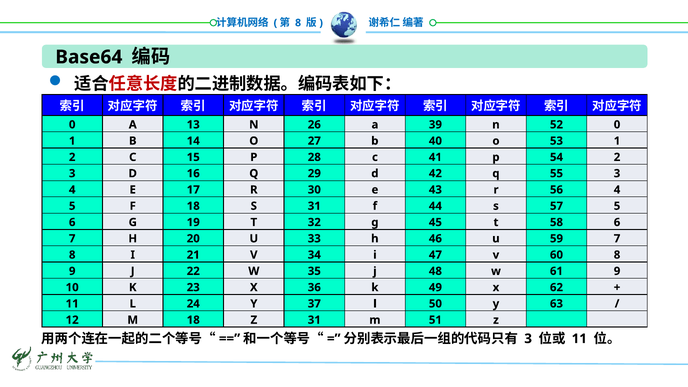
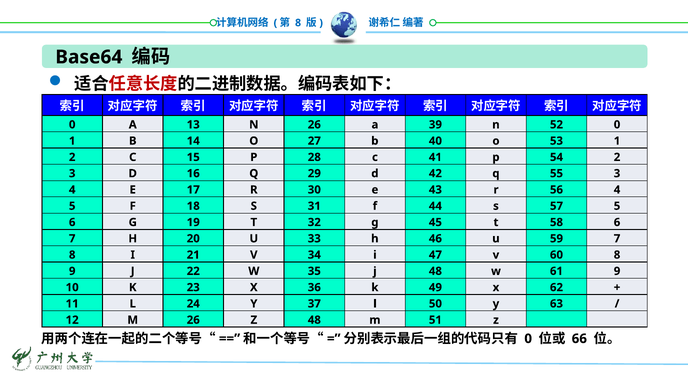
M 18: 18 -> 26
Z 31: 31 -> 48
3 at (528, 339): 3 -> 0
11 at (579, 339): 11 -> 66
